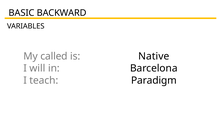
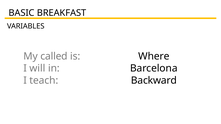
BACKWARD: BACKWARD -> BREAKFAST
Native: Native -> Where
Paradigm: Paradigm -> Backward
